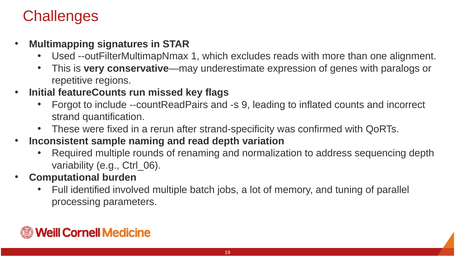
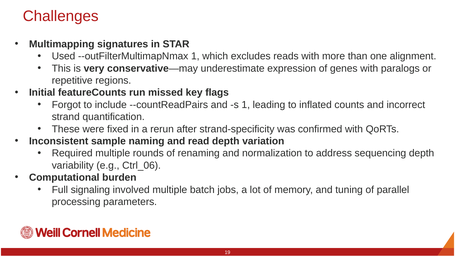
s 9: 9 -> 1
identified: identified -> signaling
